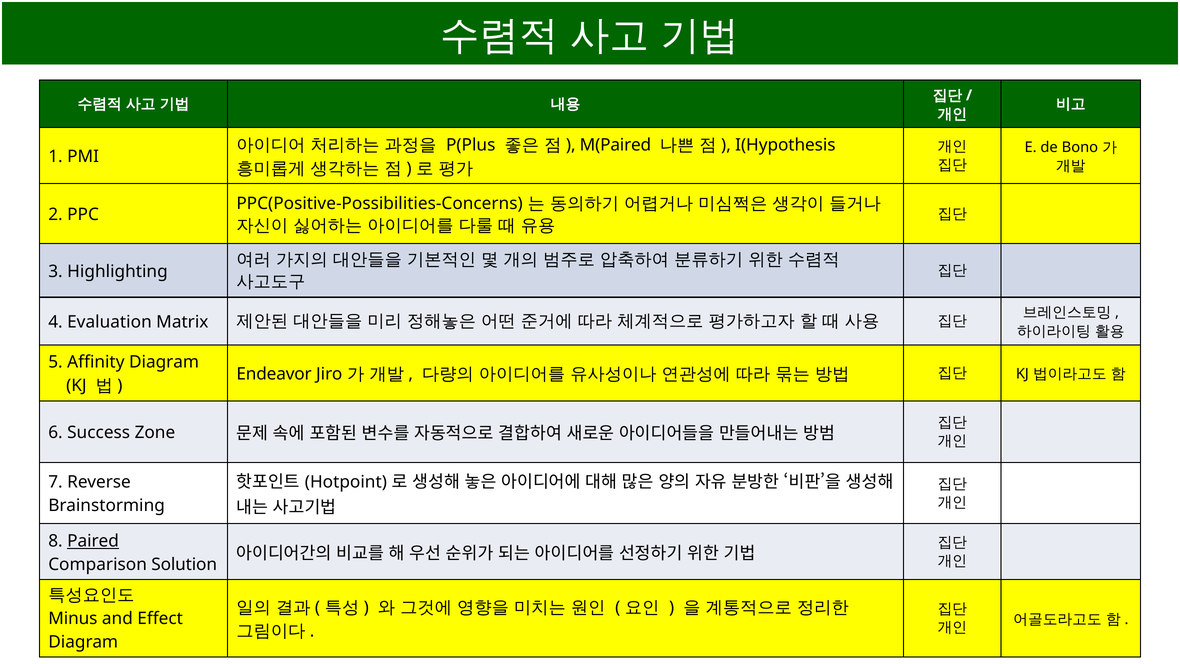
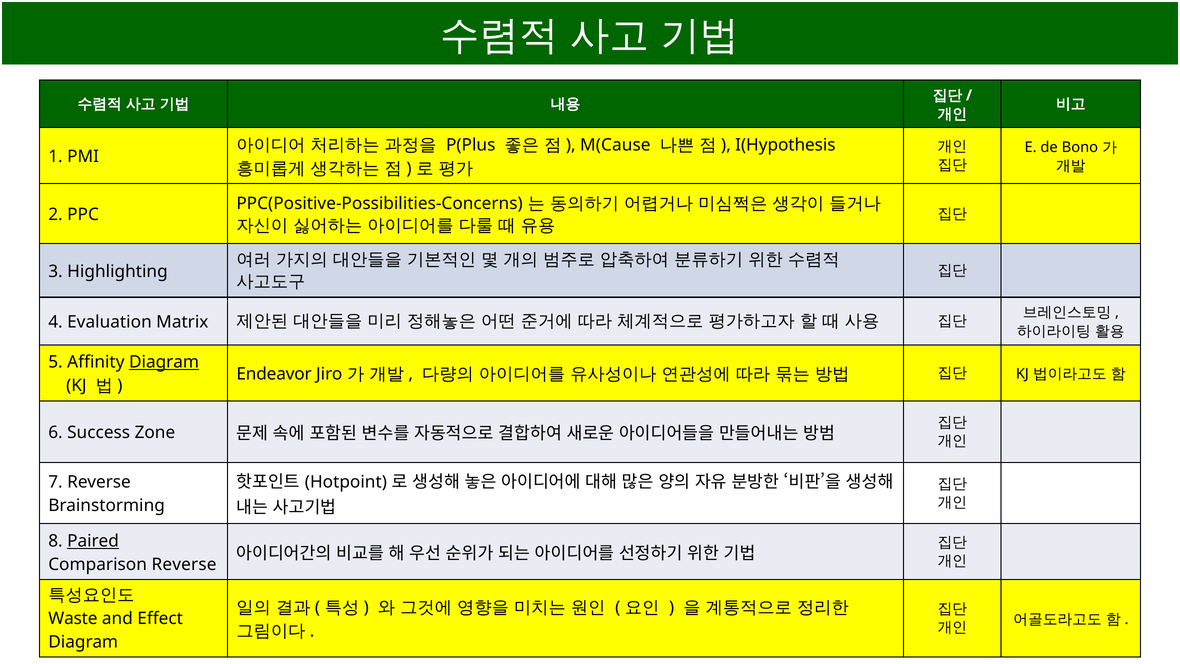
M(Paired: M(Paired -> M(Cause
Diagram at (164, 362) underline: none -> present
Comparison Solution: Solution -> Reverse
Minus: Minus -> Waste
